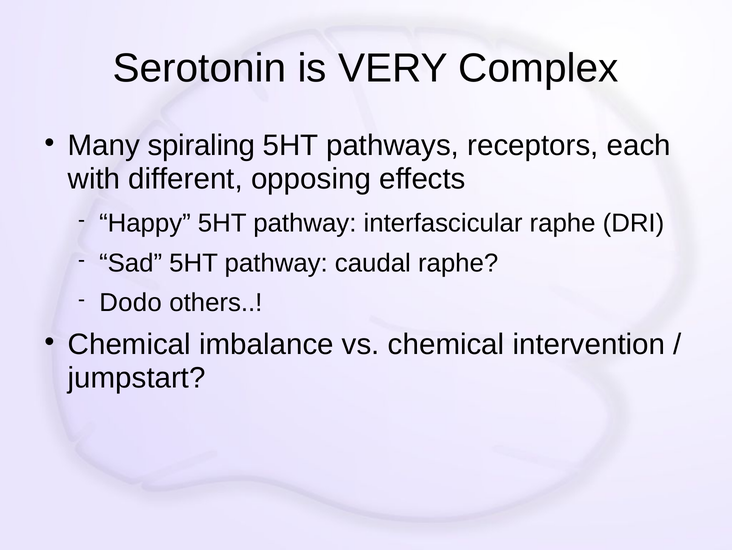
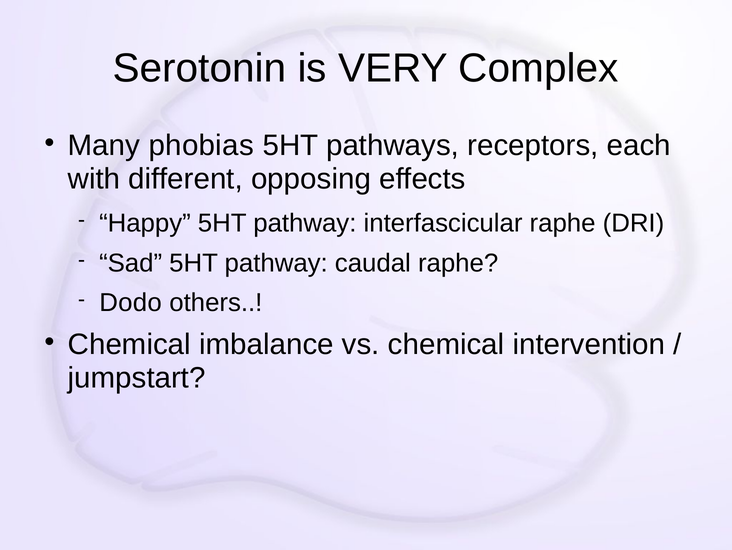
spiraling: spiraling -> phobias
